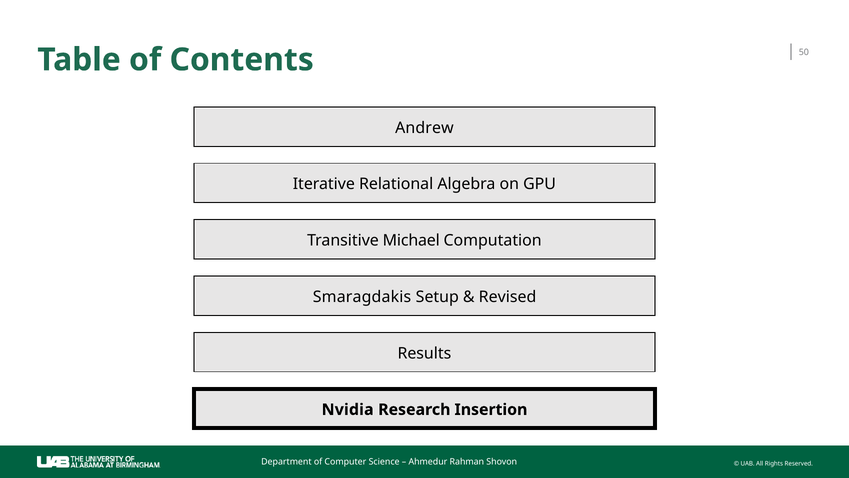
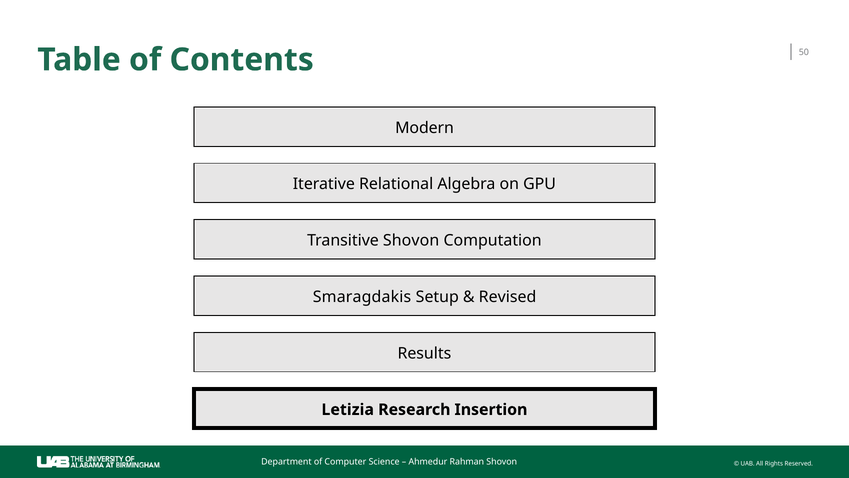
Andrew: Andrew -> Modern
Transitive Michael: Michael -> Shovon
Nvidia: Nvidia -> Letizia
